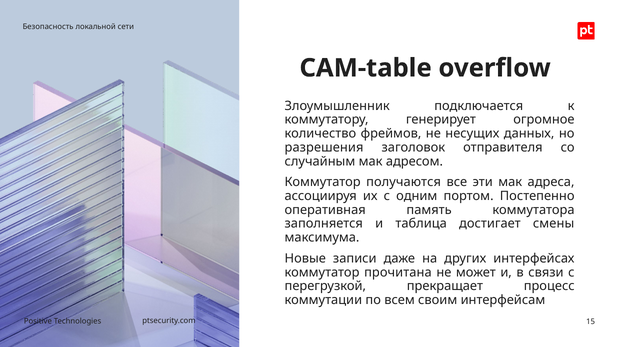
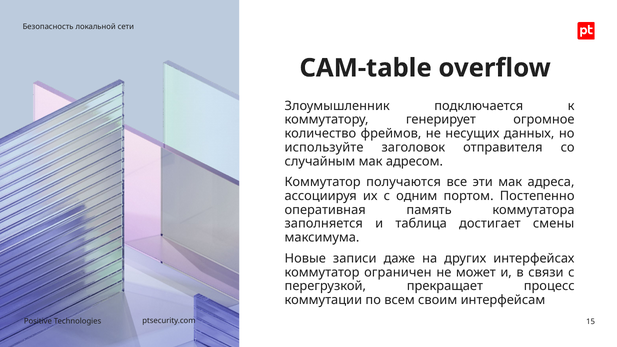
разрешения: разрешения -> используйте
прочитана: прочитана -> ограничен
